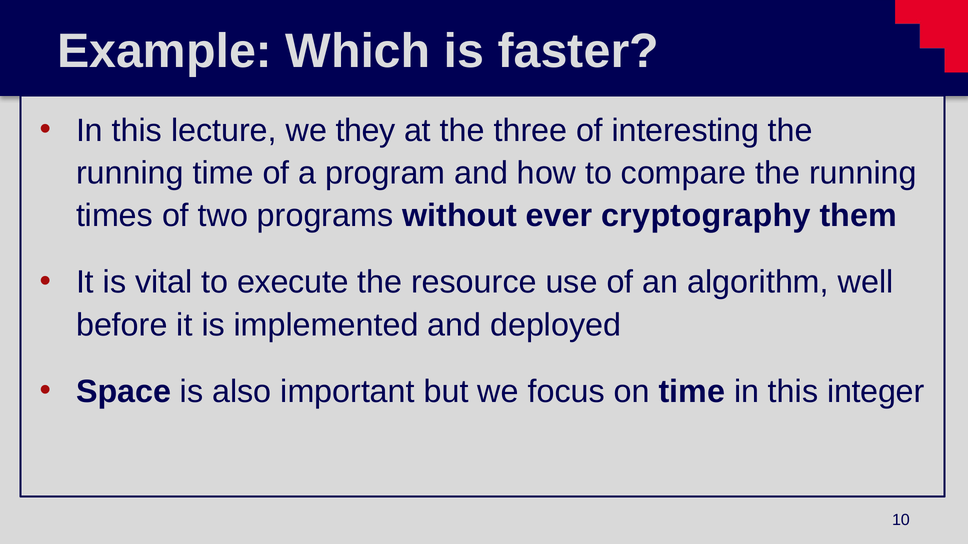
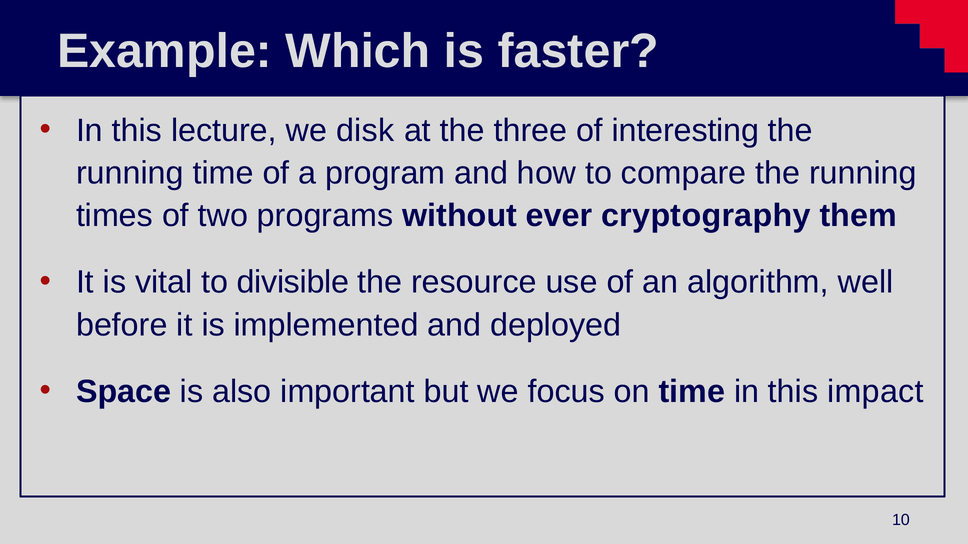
they: they -> disk
execute: execute -> divisible
integer: integer -> impact
